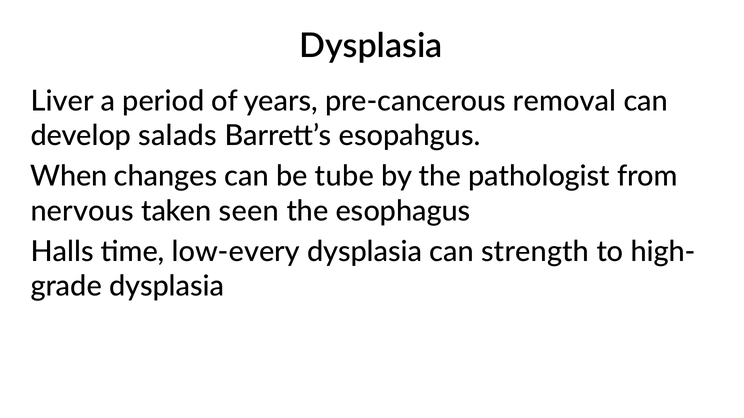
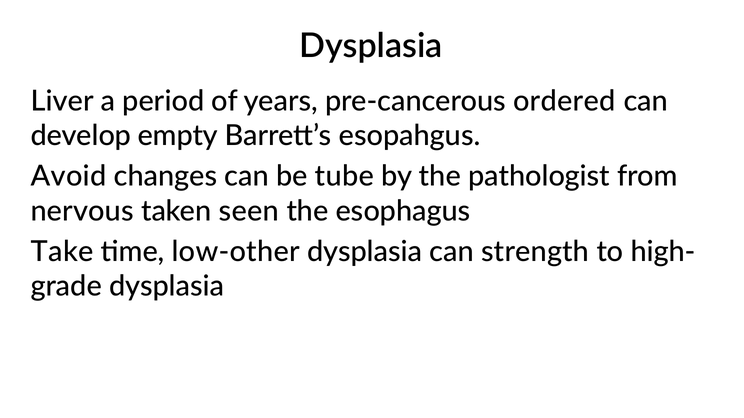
removal: removal -> ordered
salads: salads -> empty
When: When -> Avoid
Halls: Halls -> Take
low-every: low-every -> low-other
